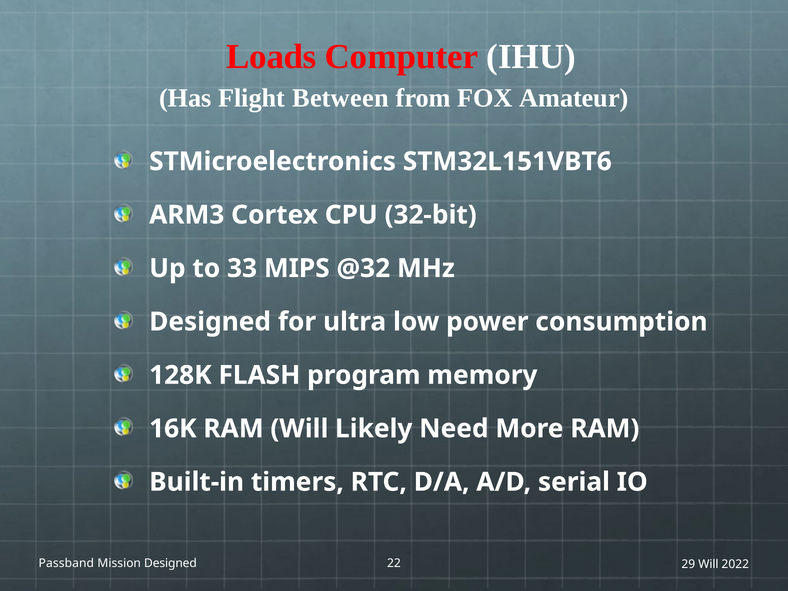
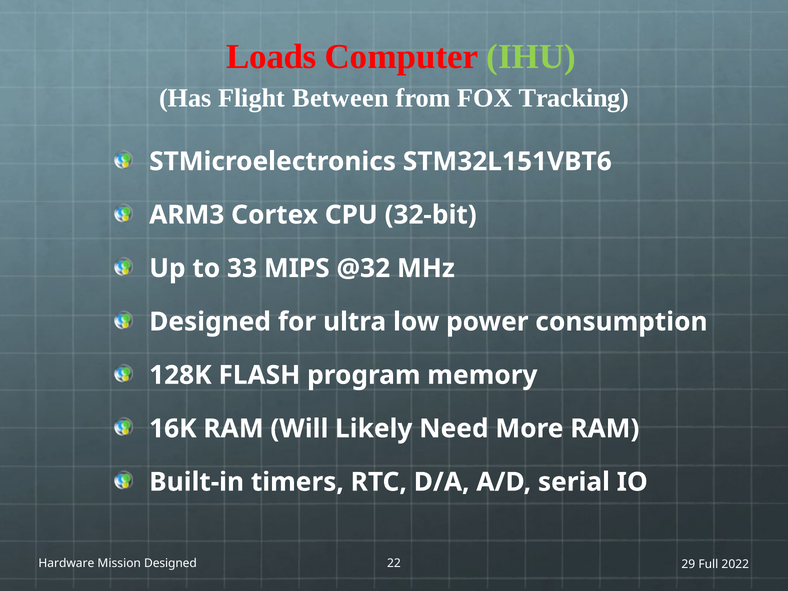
IHU colour: white -> light green
Amateur: Amateur -> Tracking
Passband: Passband -> Hardware
29 Will: Will -> Full
